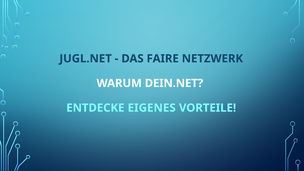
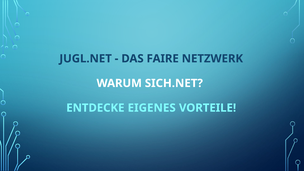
DEIN.NET: DEIN.NET -> SICH.NET
